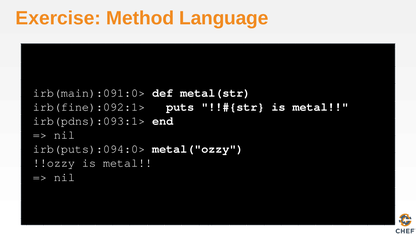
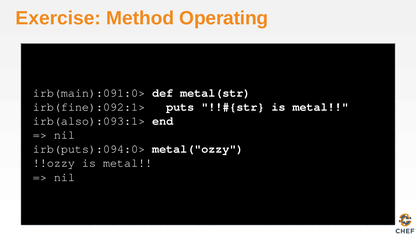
Language: Language -> Operating
irb(pdns):093:1>: irb(pdns):093:1> -> irb(also):093:1>
